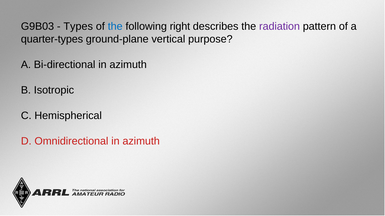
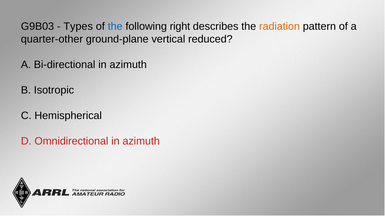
radiation colour: purple -> orange
quarter-types: quarter-types -> quarter-other
purpose: purpose -> reduced
